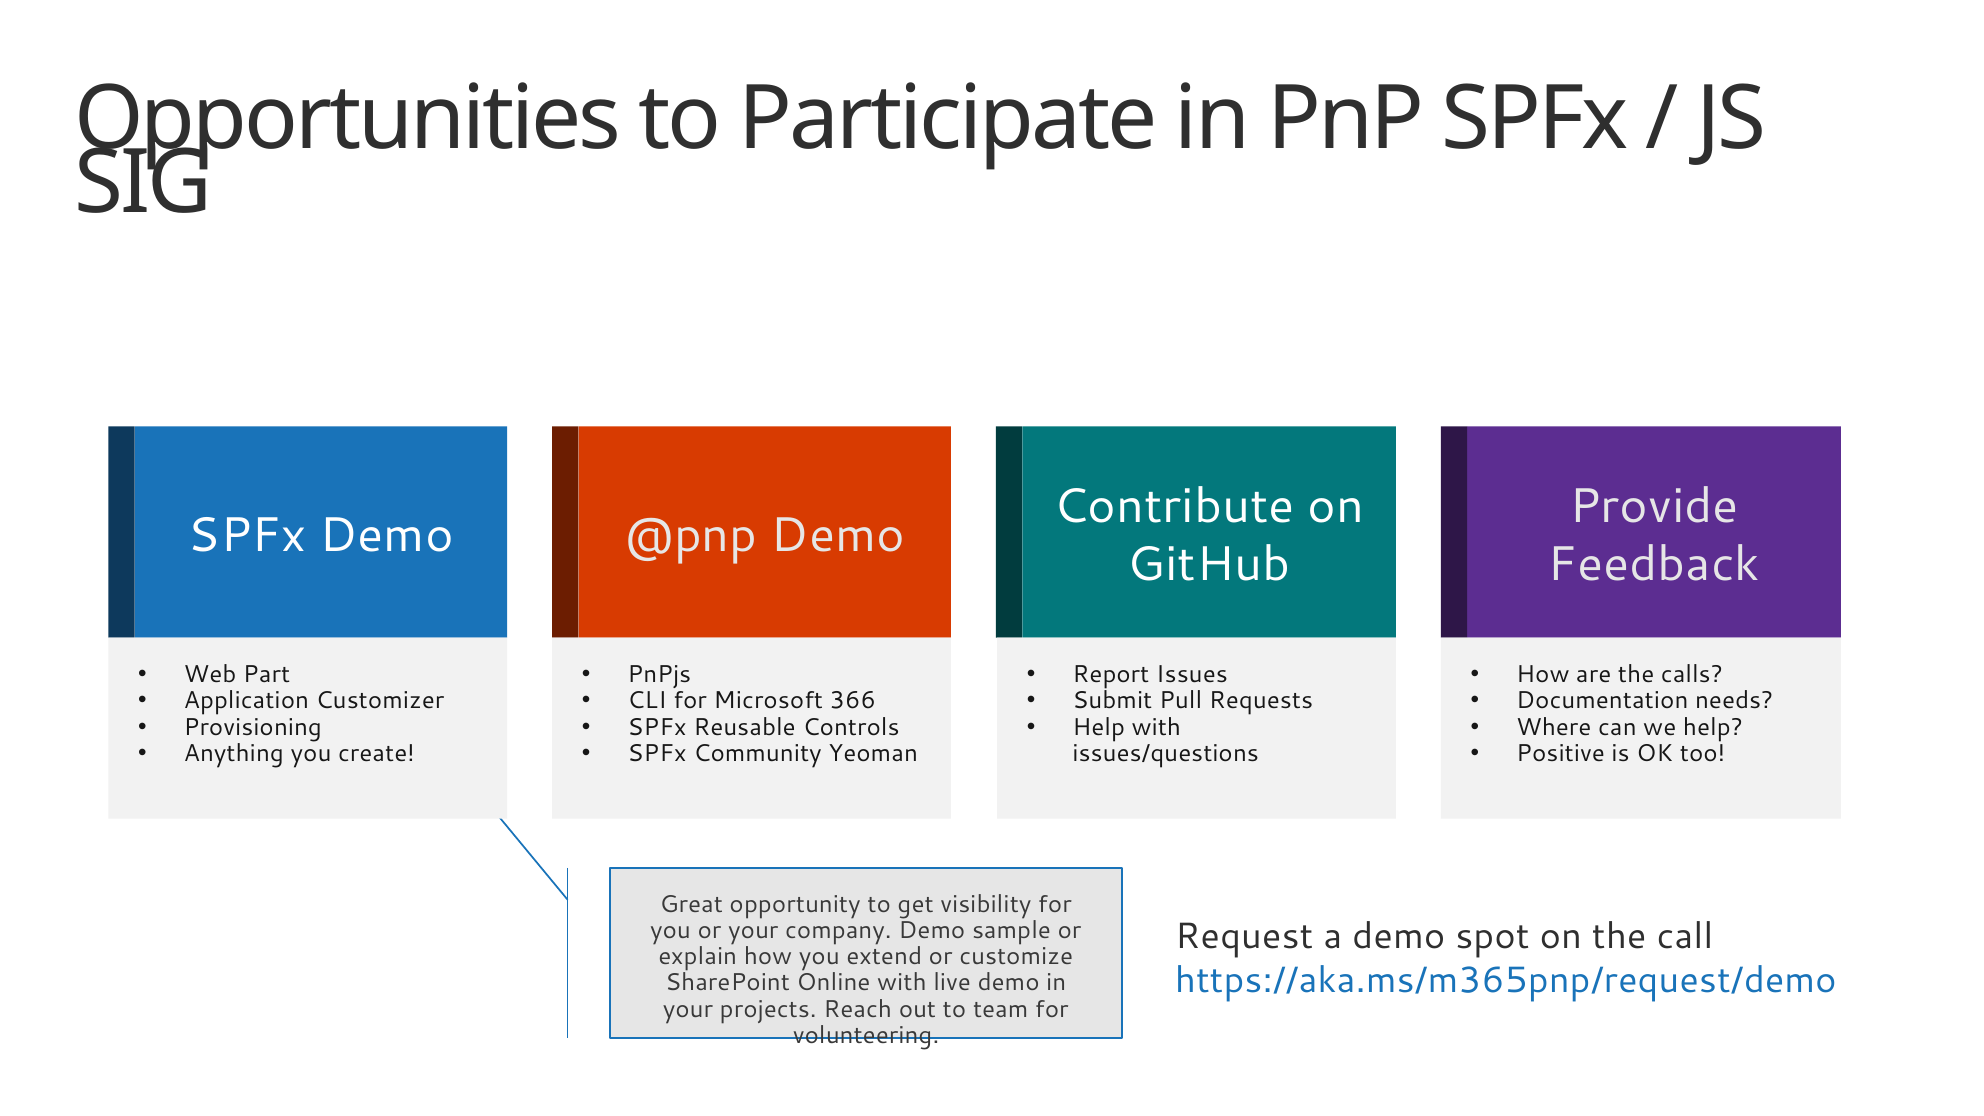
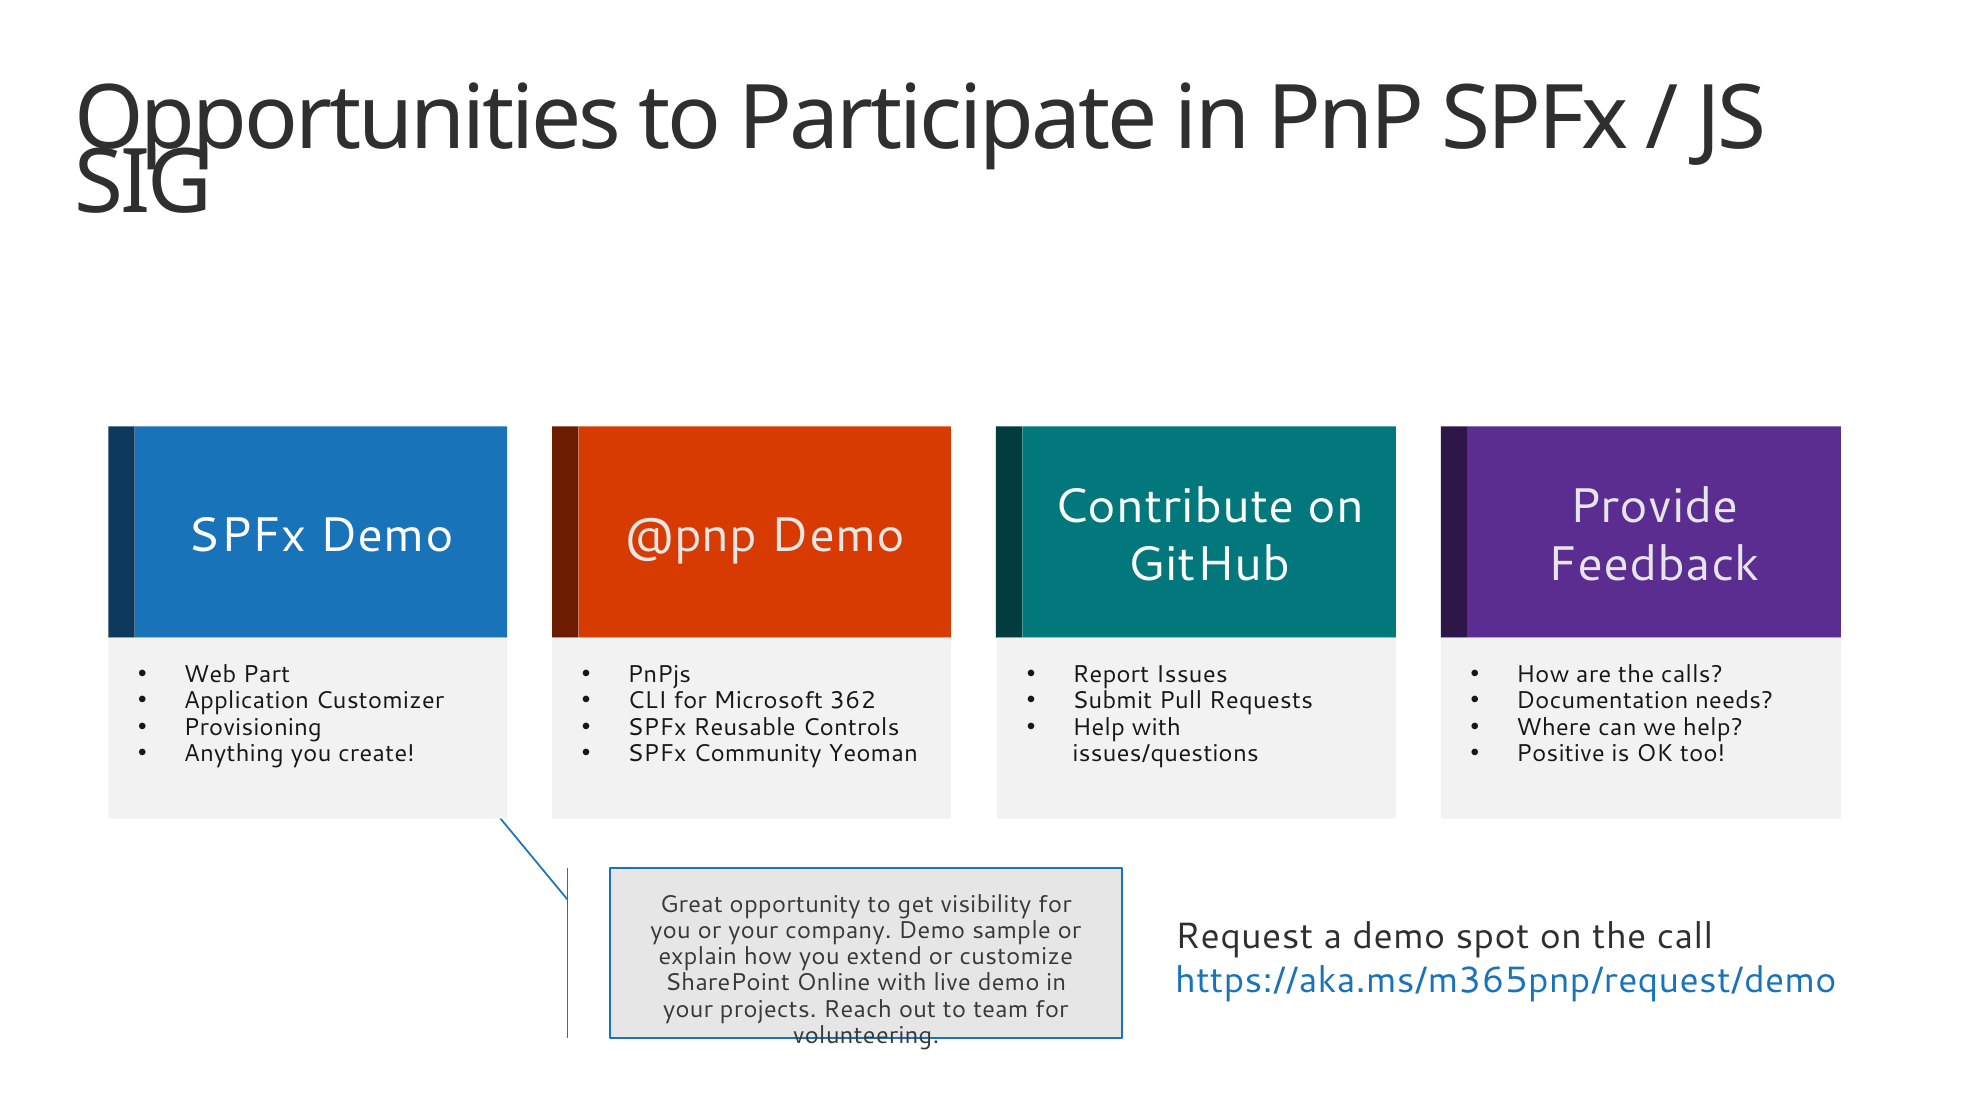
366: 366 -> 362
